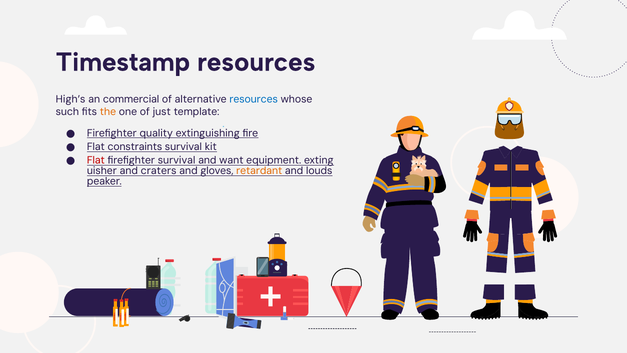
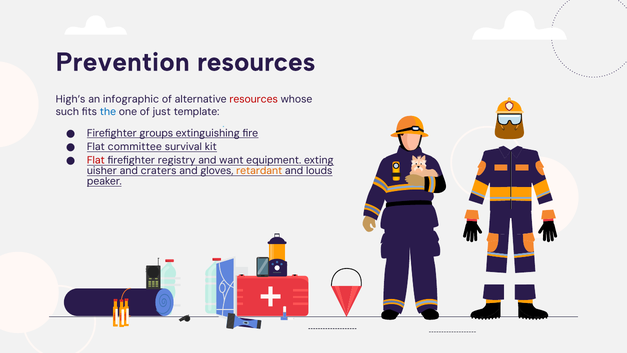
Timestamp: Timestamp -> Prevention
commercial: commercial -> infographic
resources at (254, 99) colour: blue -> red
the colour: orange -> blue
quality: quality -> groups
constraints: constraints -> committee
firefighter survival: survival -> registry
